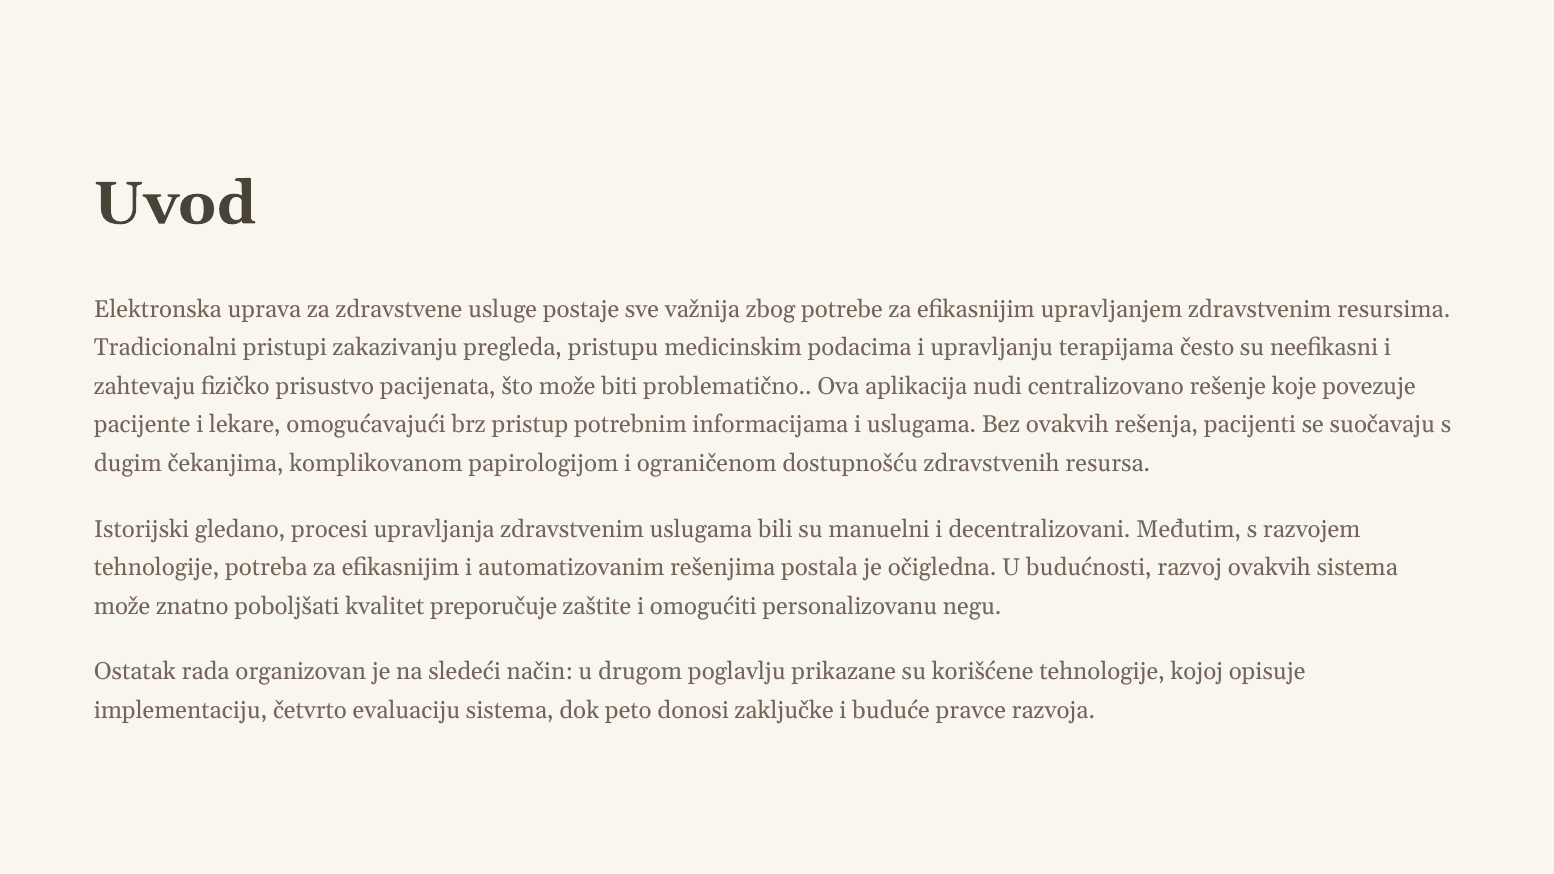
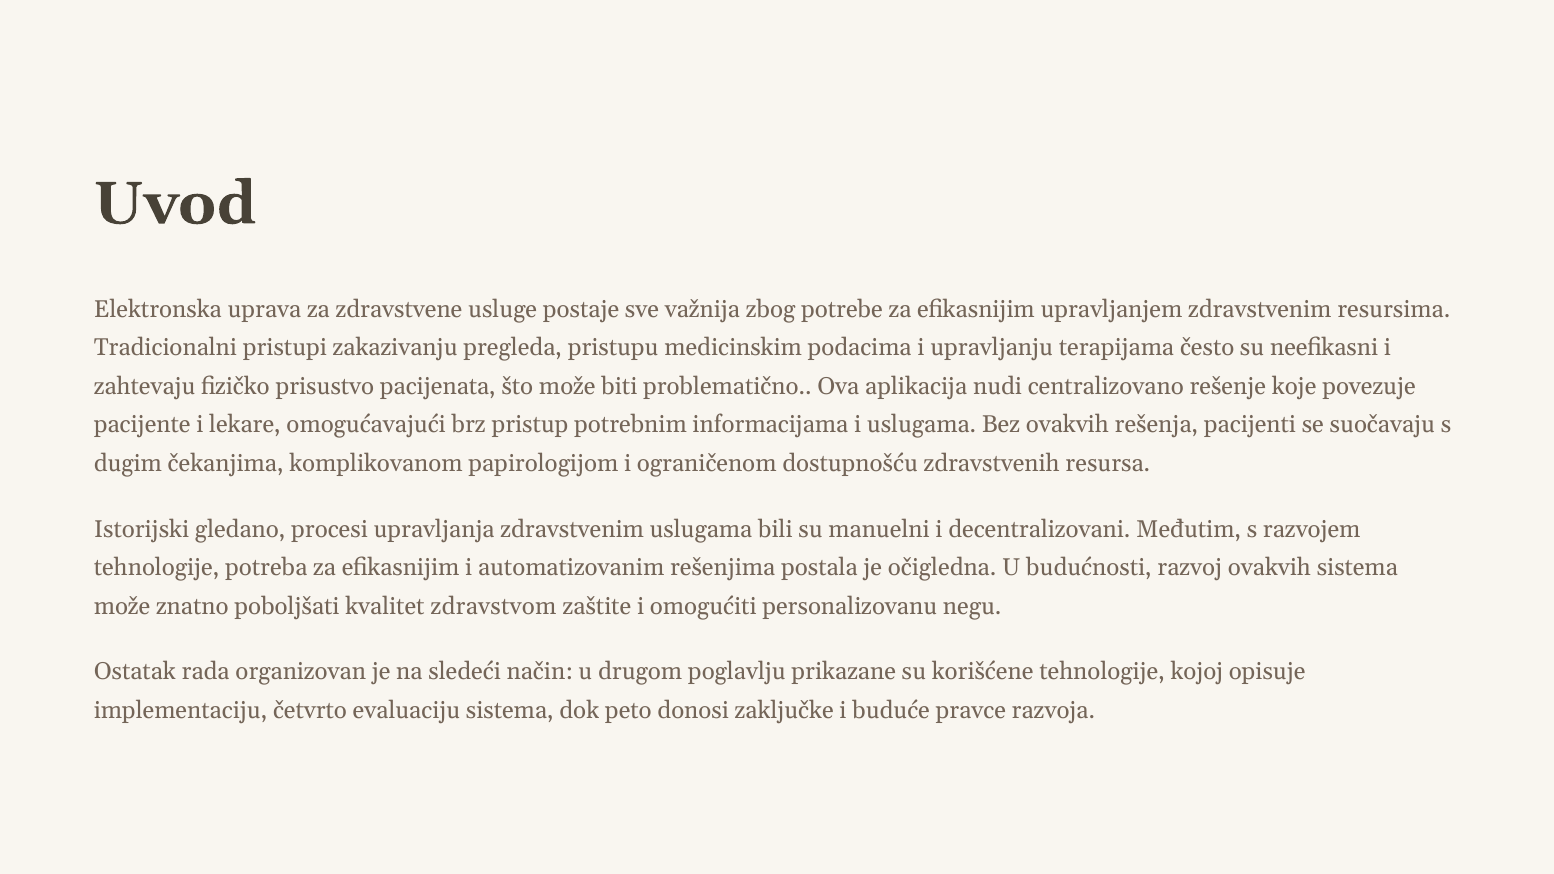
preporučuje: preporučuje -> zdravstvom
